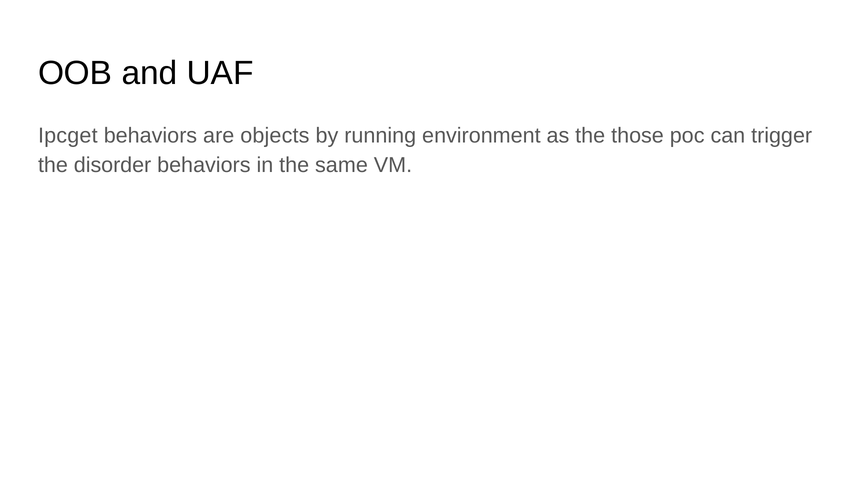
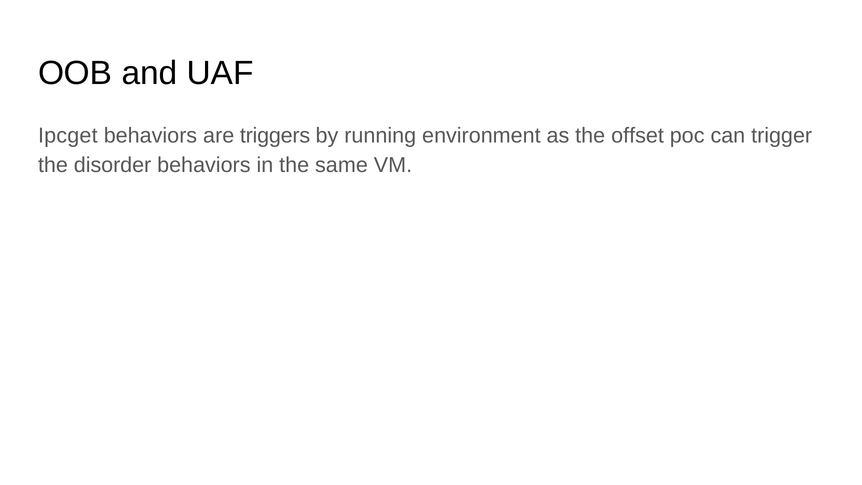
objects: objects -> triggers
those: those -> offset
